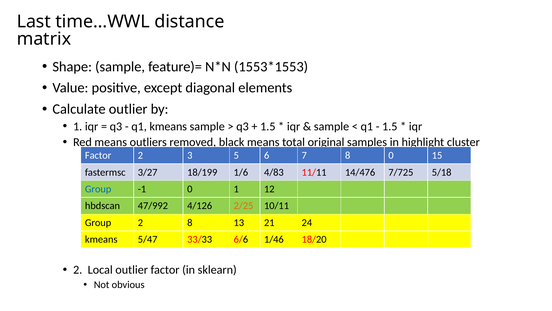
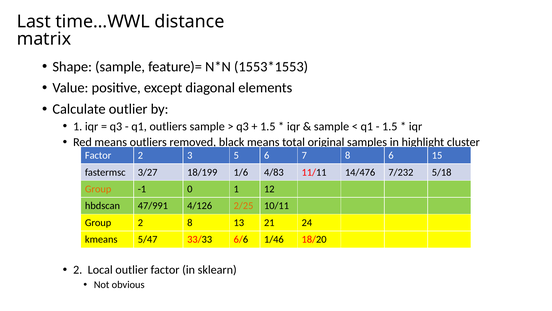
q1 kmeans: kmeans -> outliers
8 0: 0 -> 6
7/725: 7/725 -> 7/232
Group at (98, 189) colour: blue -> orange
47/992: 47/992 -> 47/991
